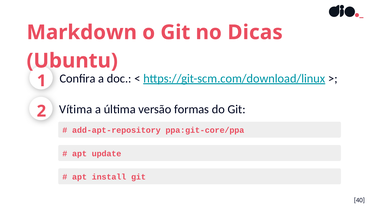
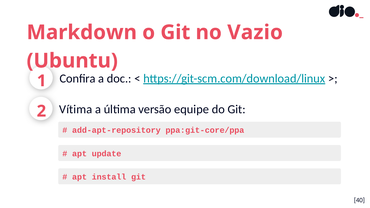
Dicas: Dicas -> Vazio
formas: formas -> equipe
